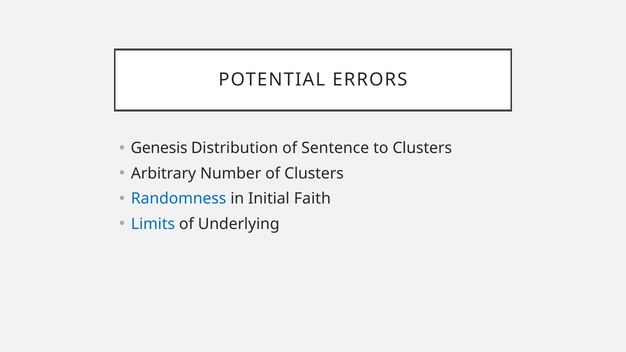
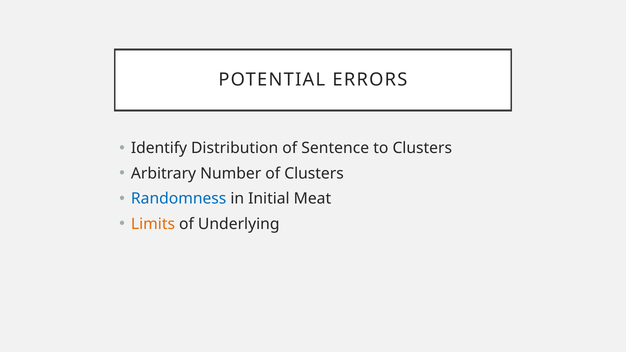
Genesis: Genesis -> Identify
Faith: Faith -> Meat
Limits colour: blue -> orange
